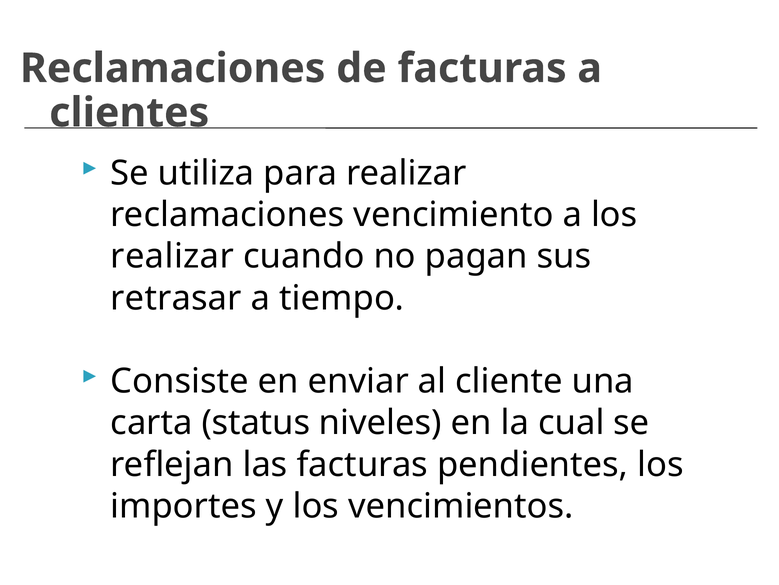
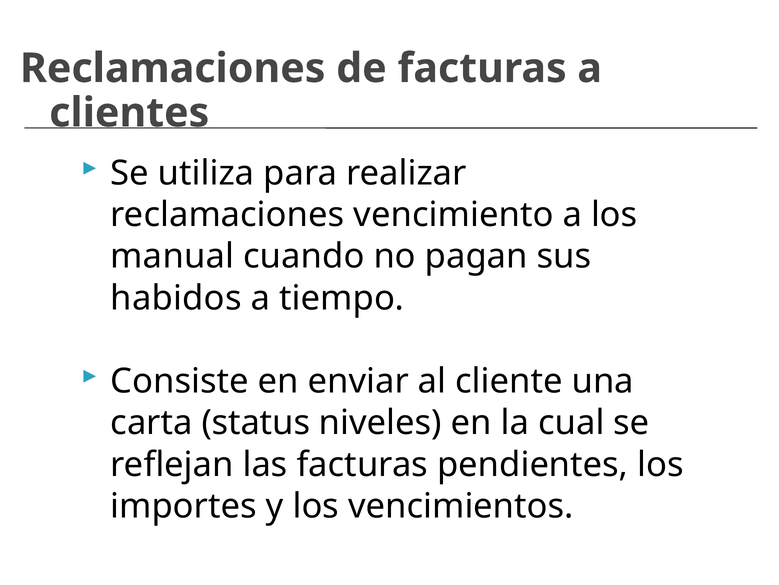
realizar at (172, 256): realizar -> manual
retrasar: retrasar -> habidos
